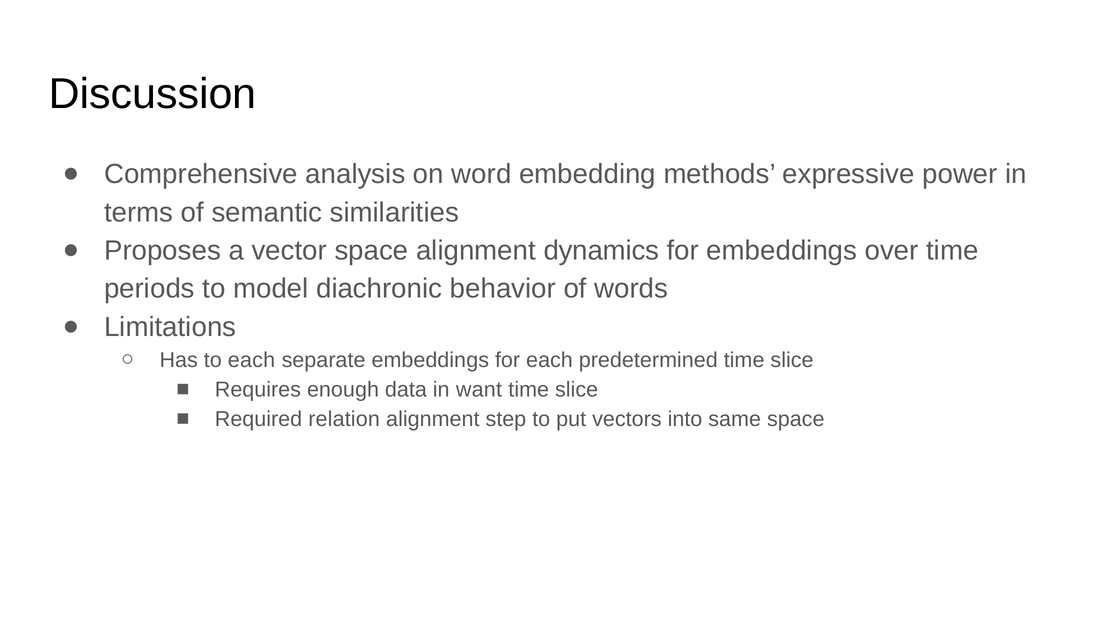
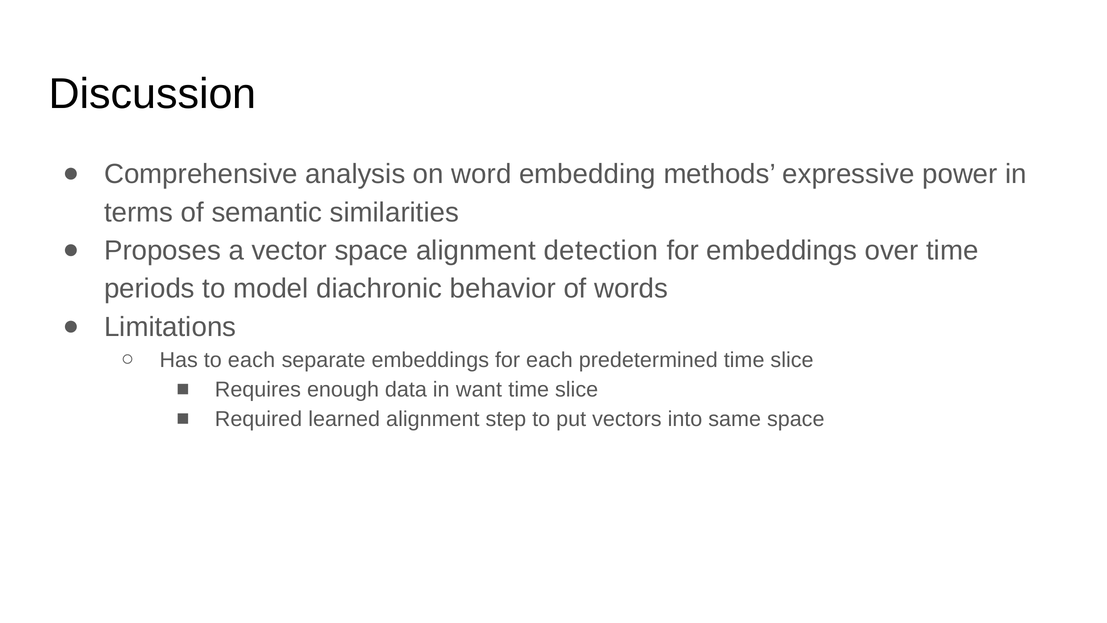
dynamics: dynamics -> detection
relation: relation -> learned
